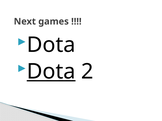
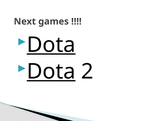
Dota at (51, 45) underline: none -> present
